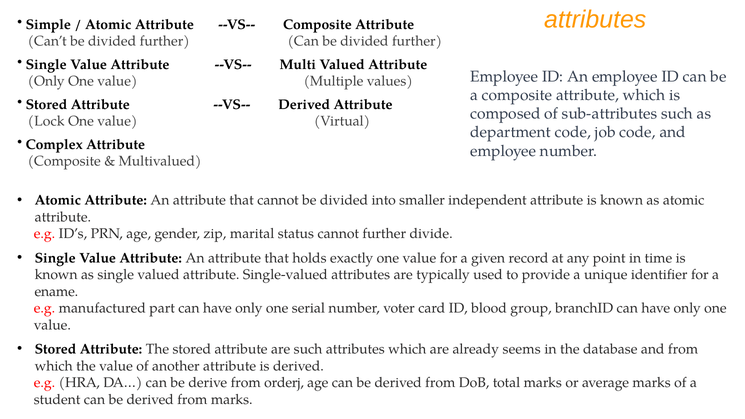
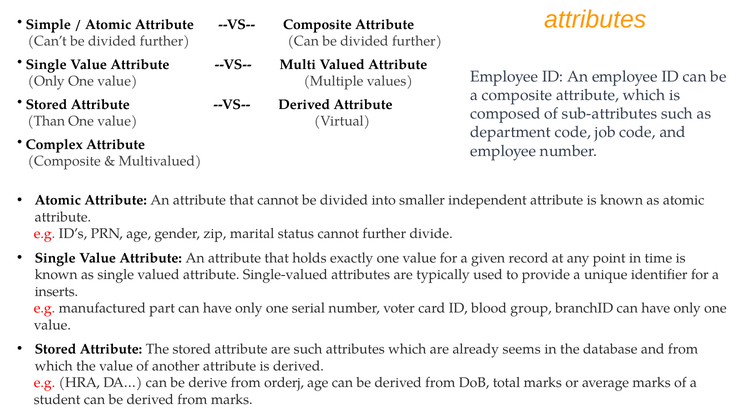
Lock: Lock -> Than
ename: ename -> inserts
